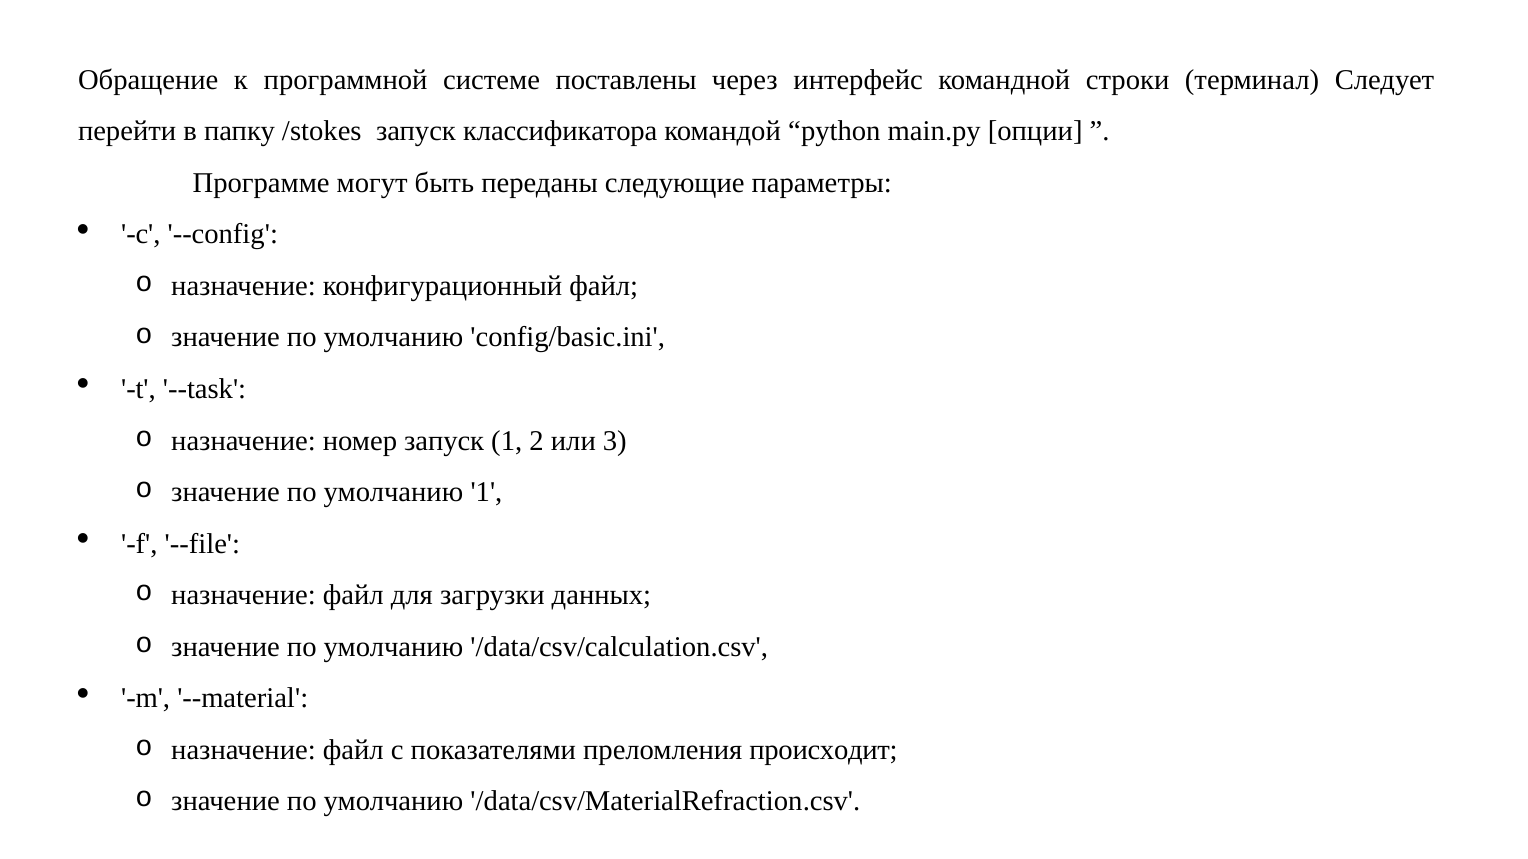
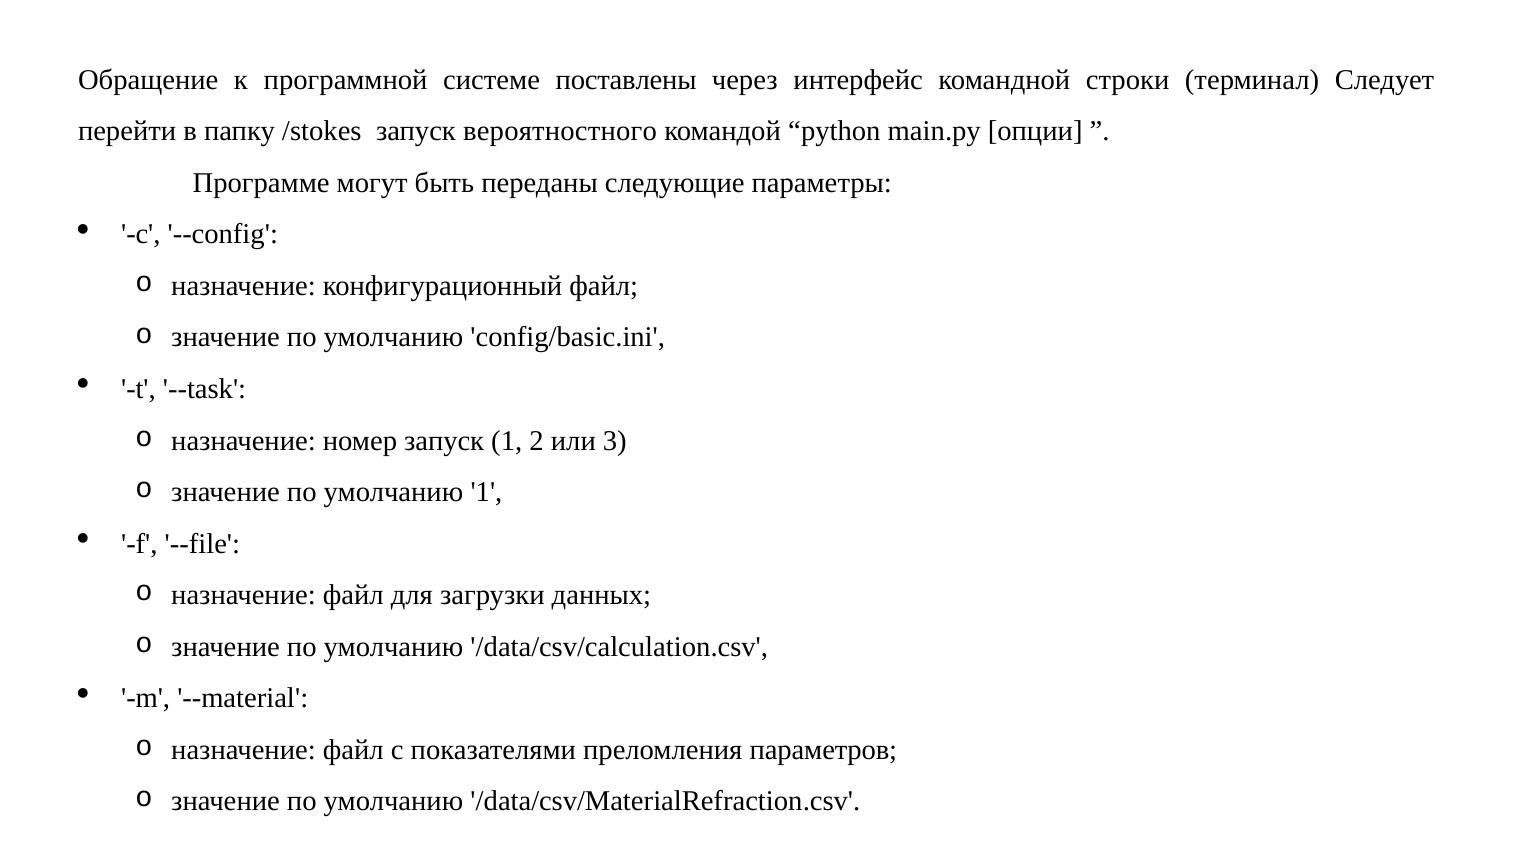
классификатора: классификатора -> вероятностного
происходит: происходит -> параметров
